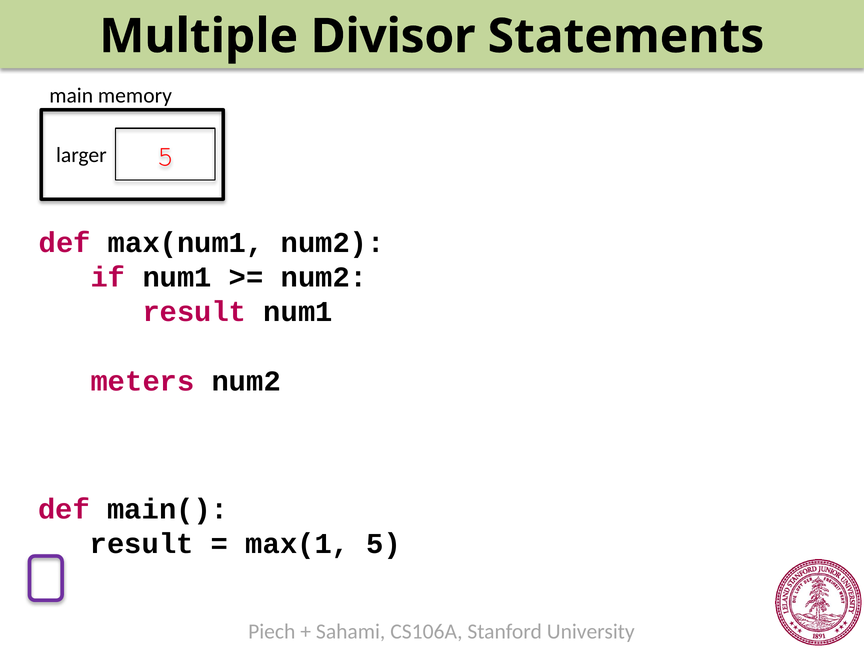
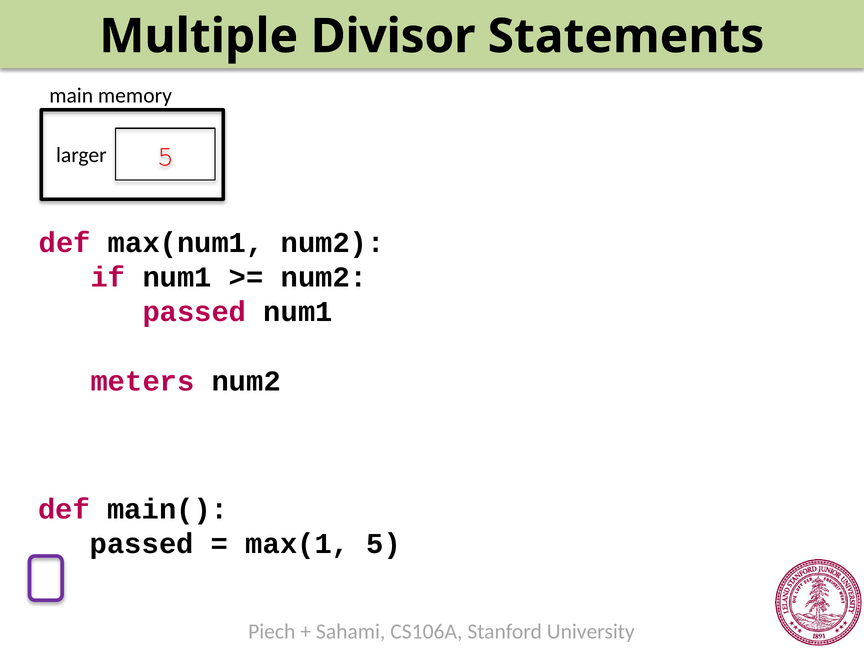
result at (194, 312): result -> passed
result at (142, 544): result -> passed
